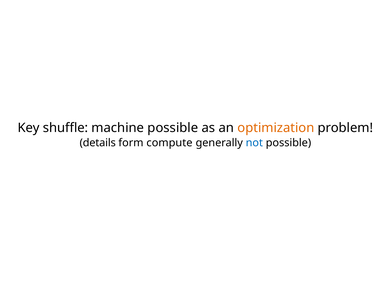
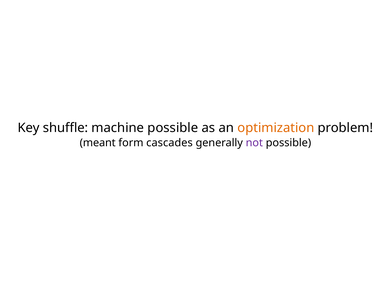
details: details -> meant
compute: compute -> cascades
not colour: blue -> purple
